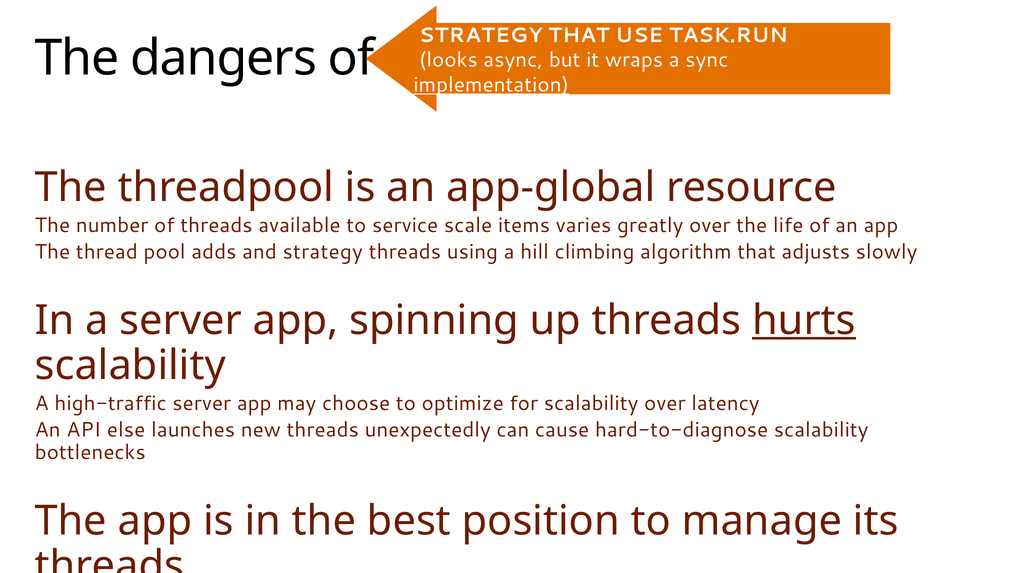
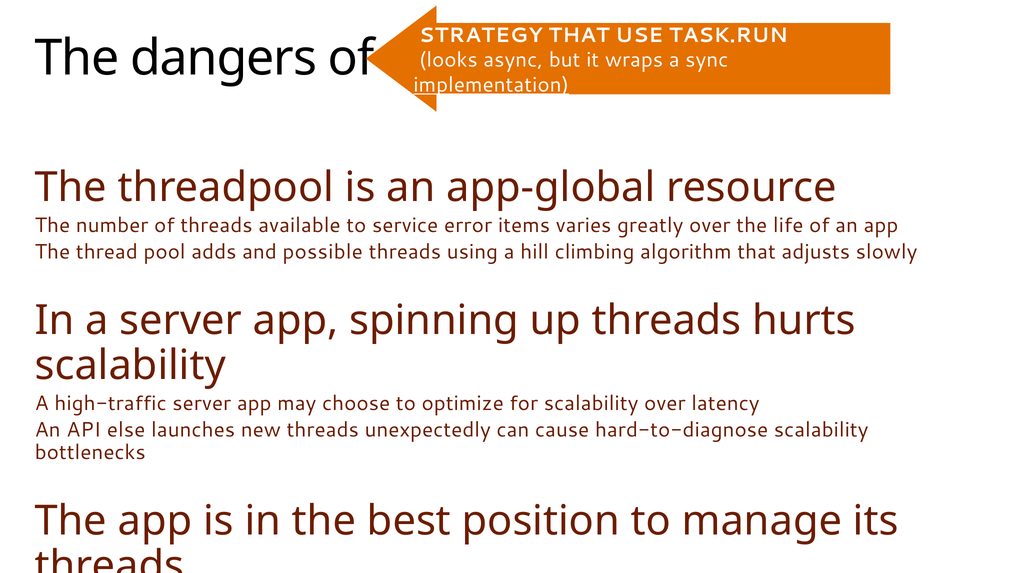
scale: scale -> error
and strategy: strategy -> possible
hurts underline: present -> none
